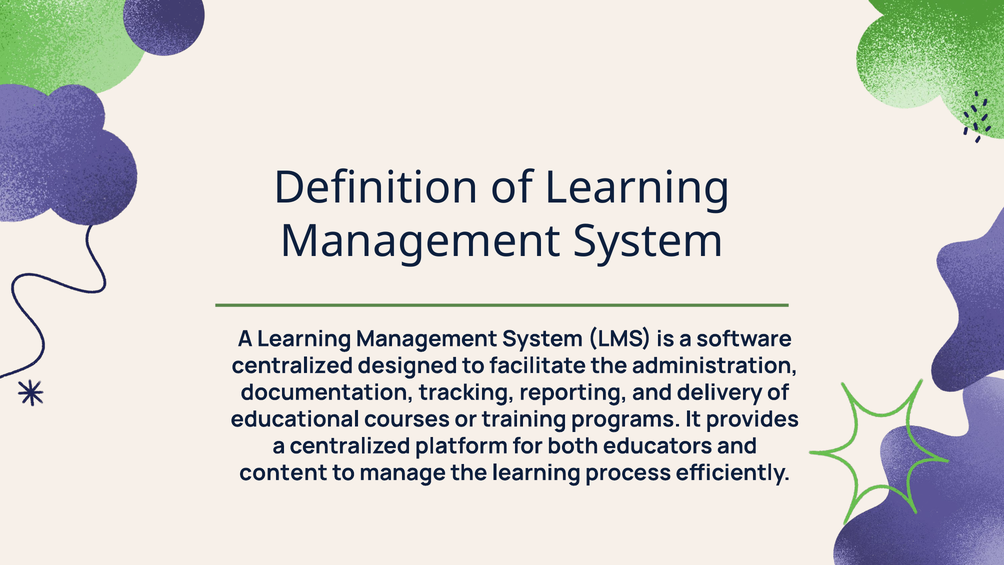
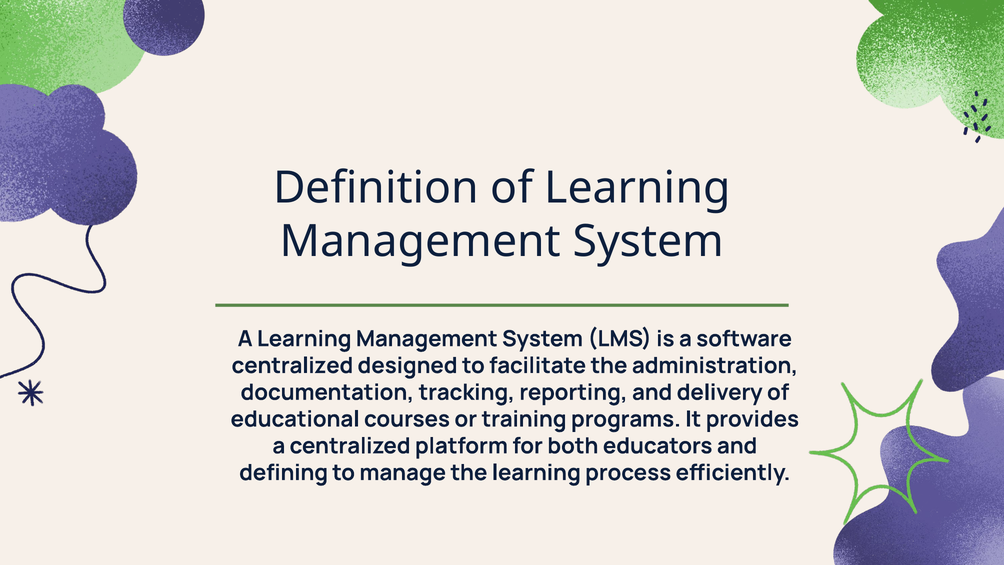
content: content -> defining
